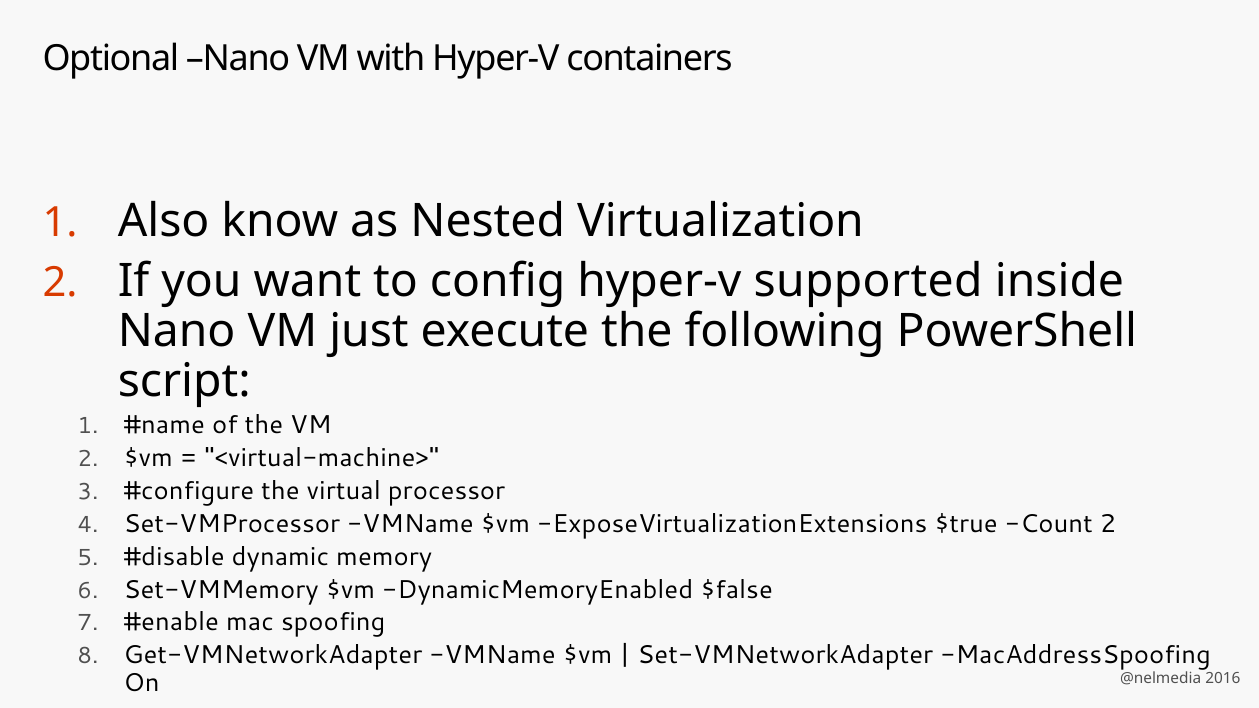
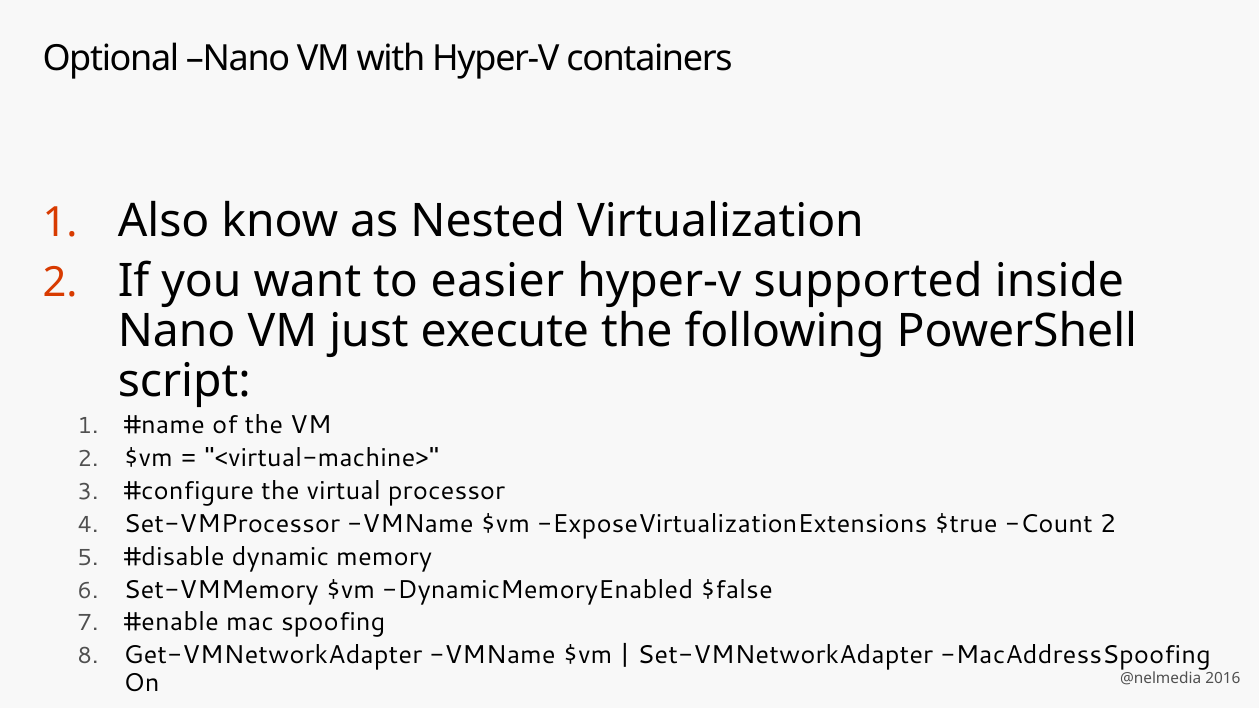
config: config -> easier
